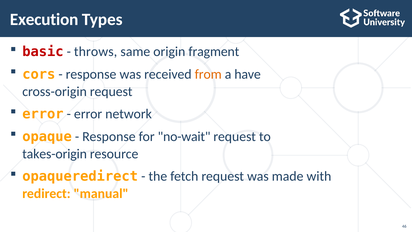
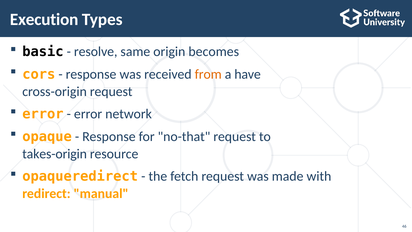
basic colour: red -> black
throws: throws -> resolve
fragment: fragment -> becomes
no-wait: no-wait -> no-that
